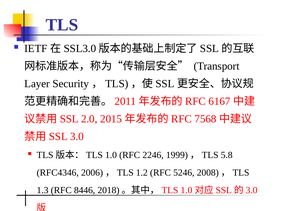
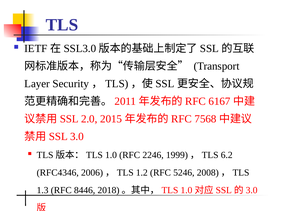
5.8: 5.8 -> 6.2
